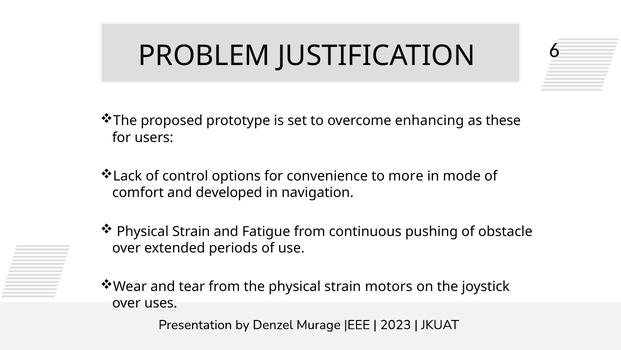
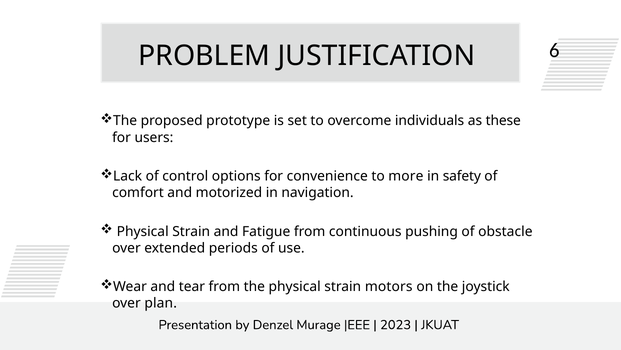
enhancing: enhancing -> individuals
mode: mode -> safety
developed: developed -> motorized
uses: uses -> plan
